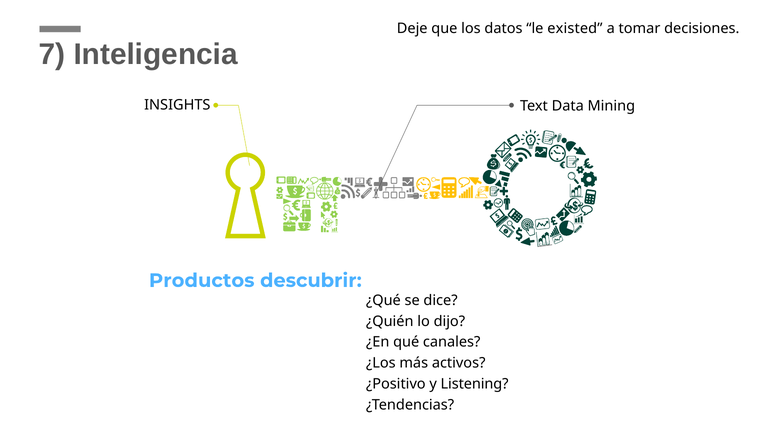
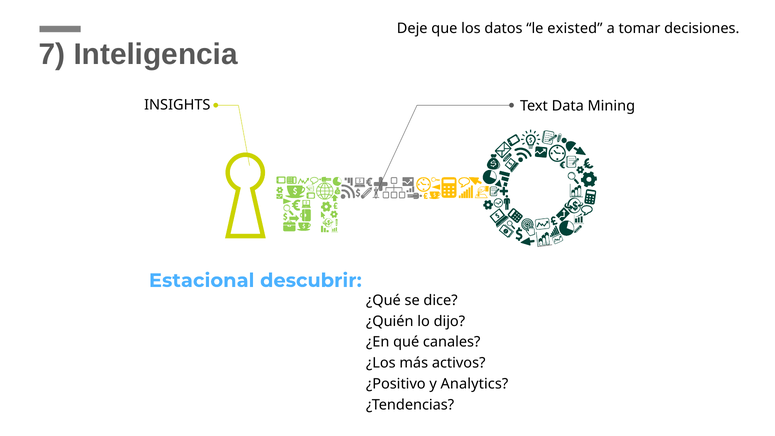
Productos: Productos -> Estacional
Listening: Listening -> Analytics
